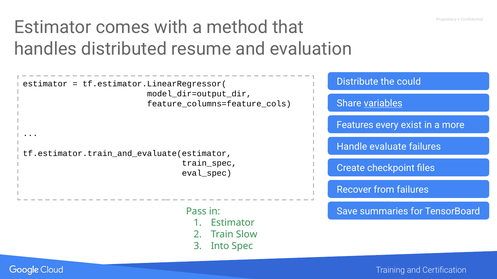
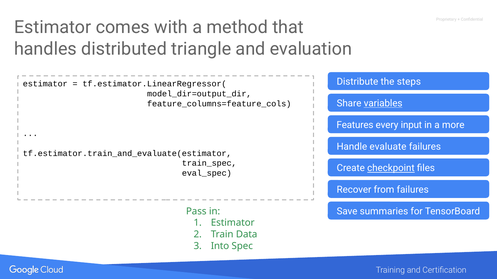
resume: resume -> triangle
could: could -> steps
exist: exist -> input
checkpoint underline: none -> present
Slow: Slow -> Data
